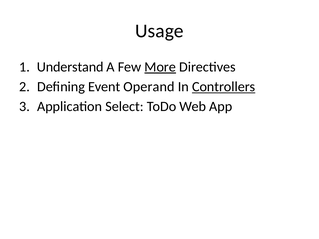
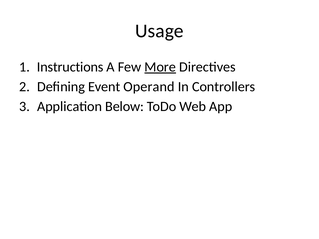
Understand: Understand -> Instructions
Controllers underline: present -> none
Select: Select -> Below
